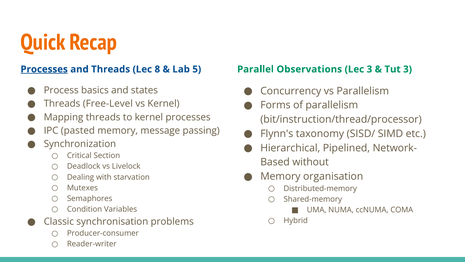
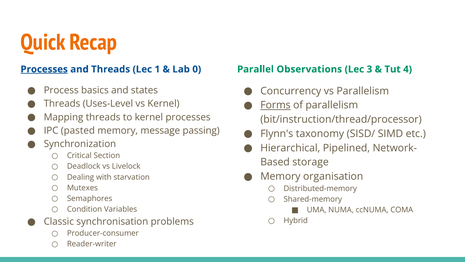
8: 8 -> 1
5: 5 -> 0
Tut 3: 3 -> 4
Free-Level: Free-Level -> Uses-Level
Forms underline: none -> present
without: without -> storage
